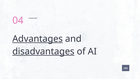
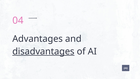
Advantages underline: present -> none
